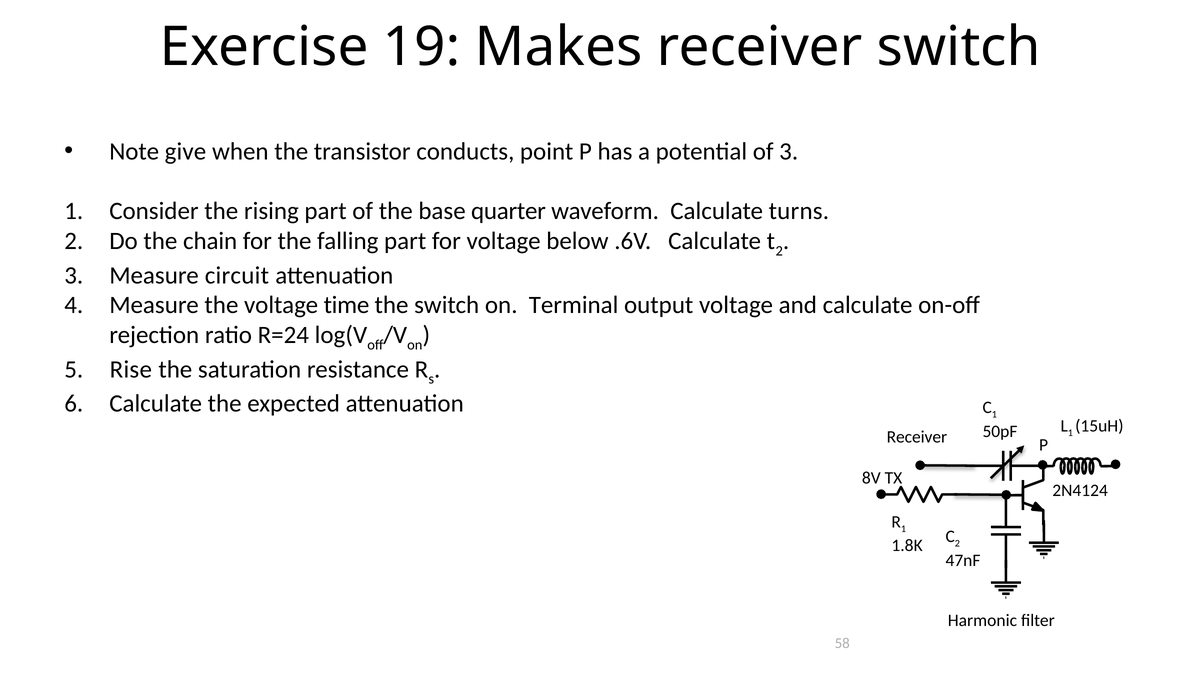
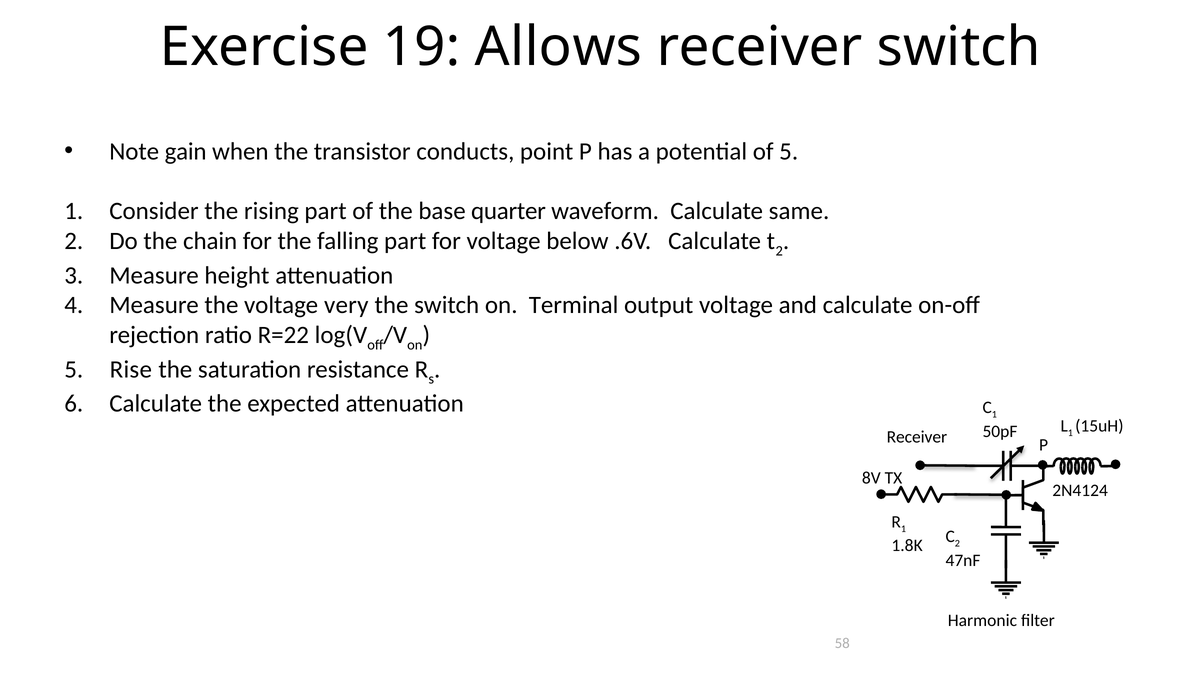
Makes: Makes -> Allows
give: give -> gain
of 3: 3 -> 5
turns: turns -> same
circuit: circuit -> height
time: time -> very
R=24: R=24 -> R=22
